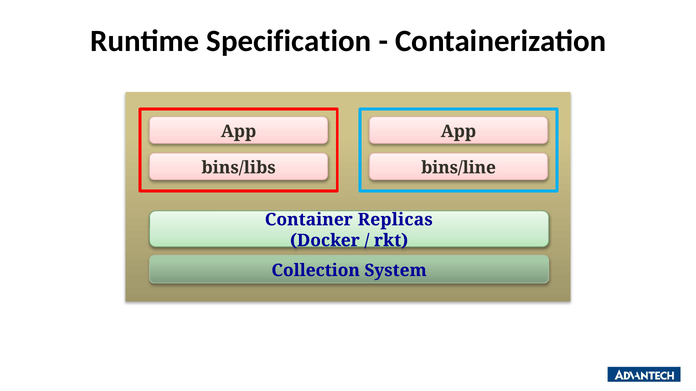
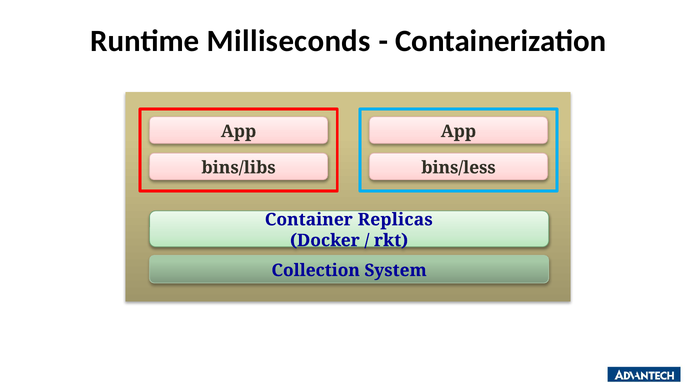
Specification: Specification -> Milliseconds
bins/line: bins/line -> bins/less
